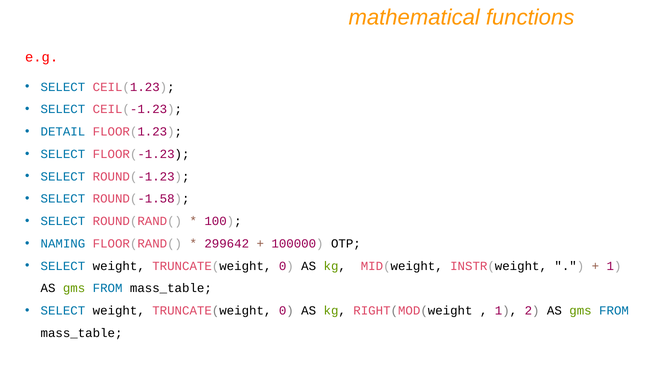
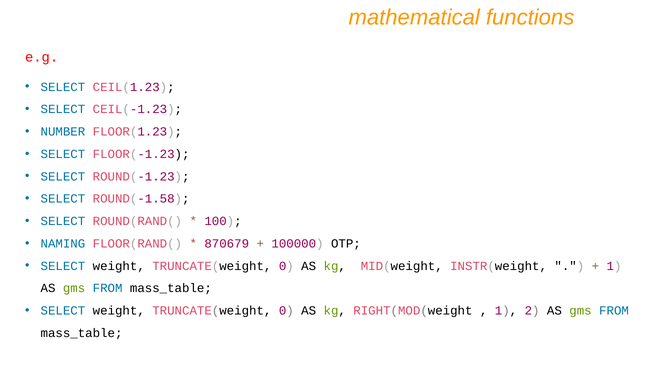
DETAIL: DETAIL -> NUMBER
299642: 299642 -> 870679
